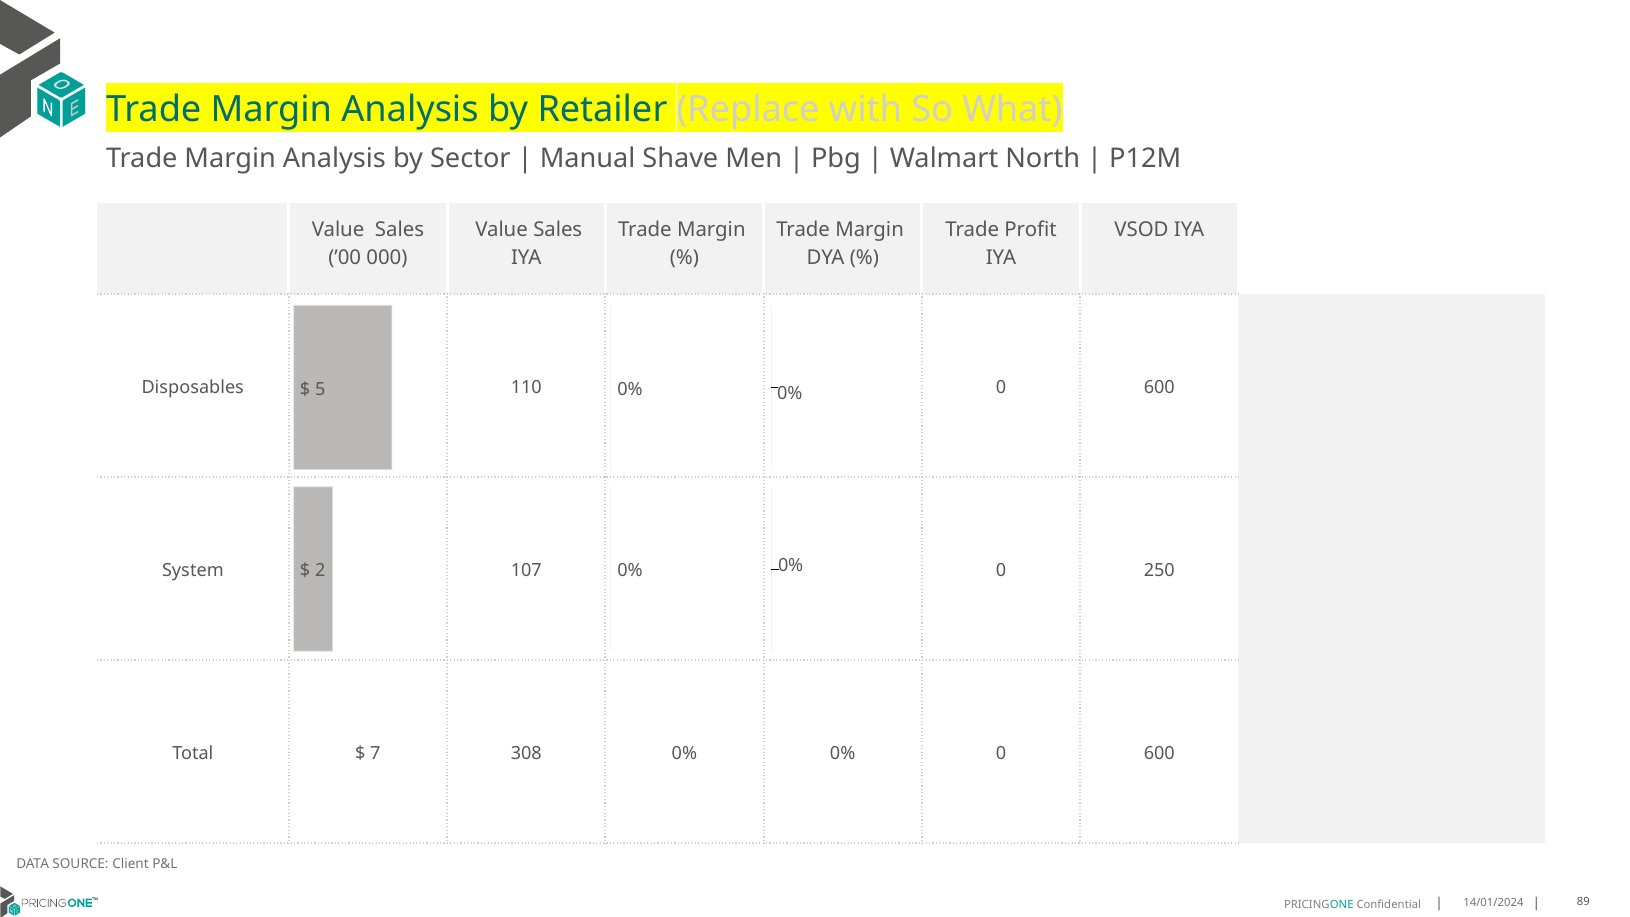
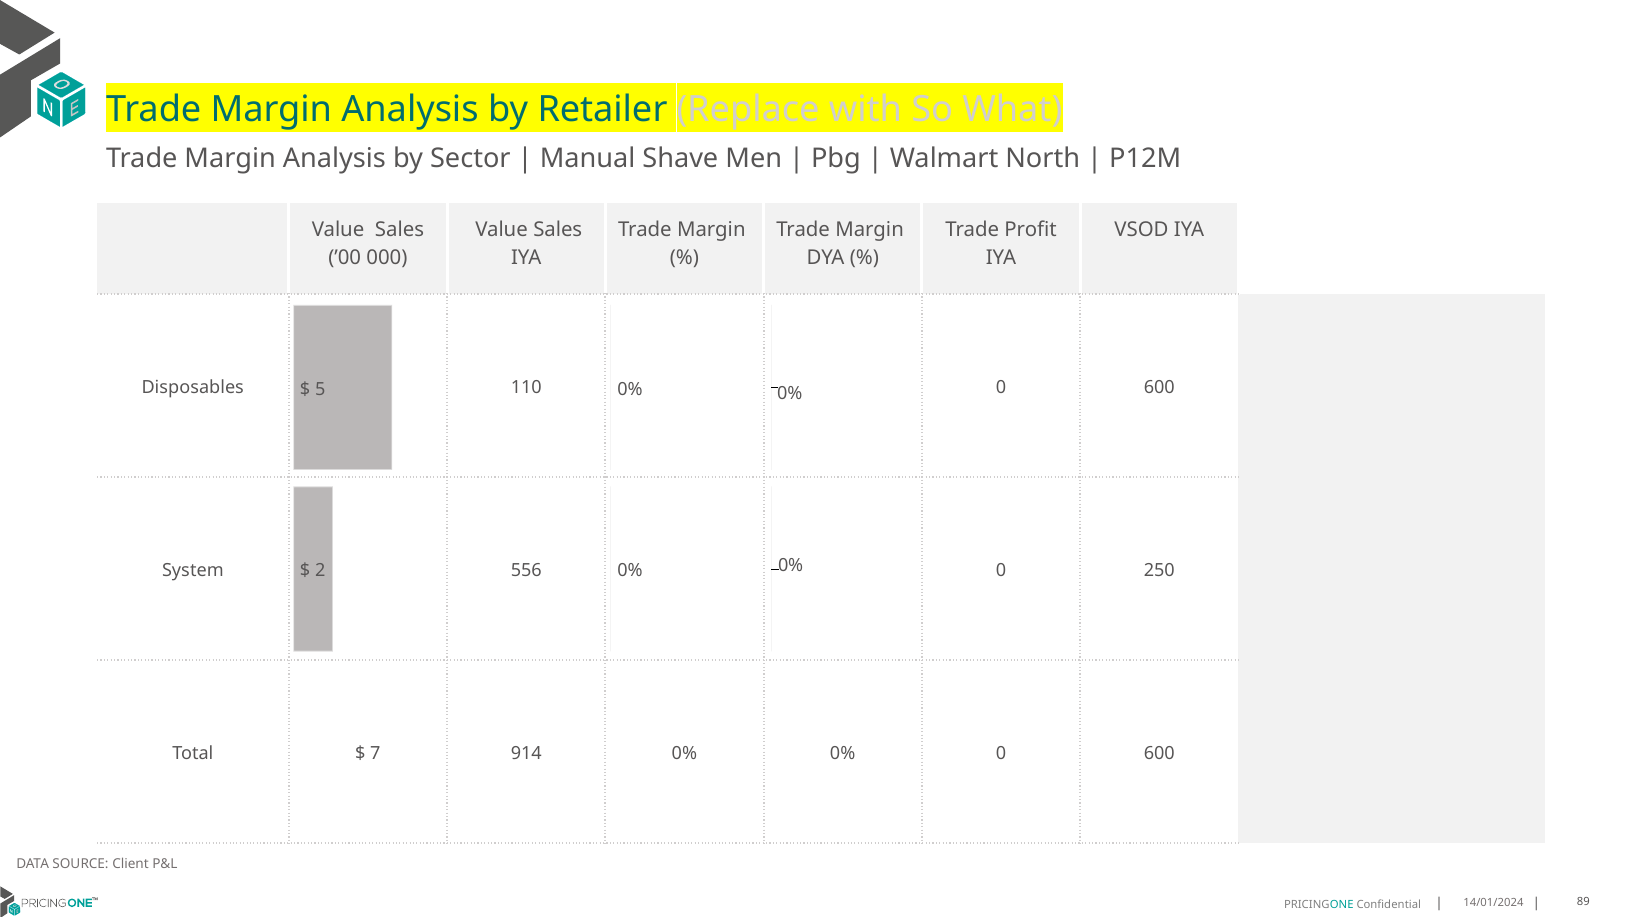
107: 107 -> 556
308: 308 -> 914
